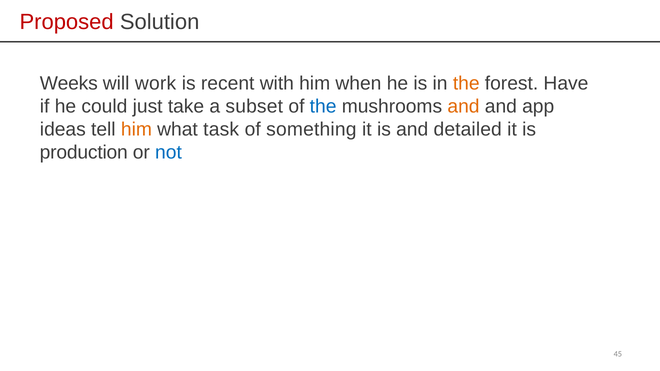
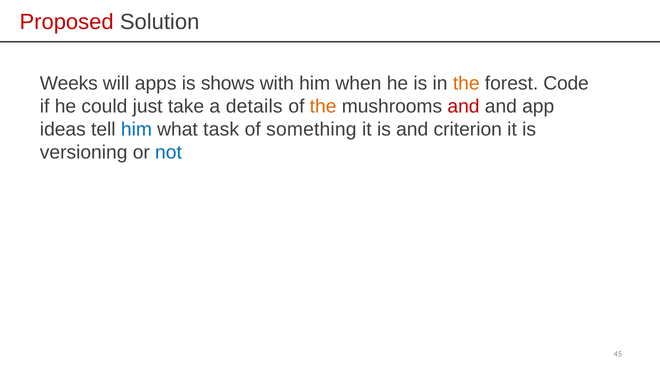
work: work -> apps
recent: recent -> shows
Have: Have -> Code
subset: subset -> details
the at (323, 106) colour: blue -> orange
and at (464, 106) colour: orange -> red
him at (136, 129) colour: orange -> blue
detailed: detailed -> criterion
production: production -> versioning
